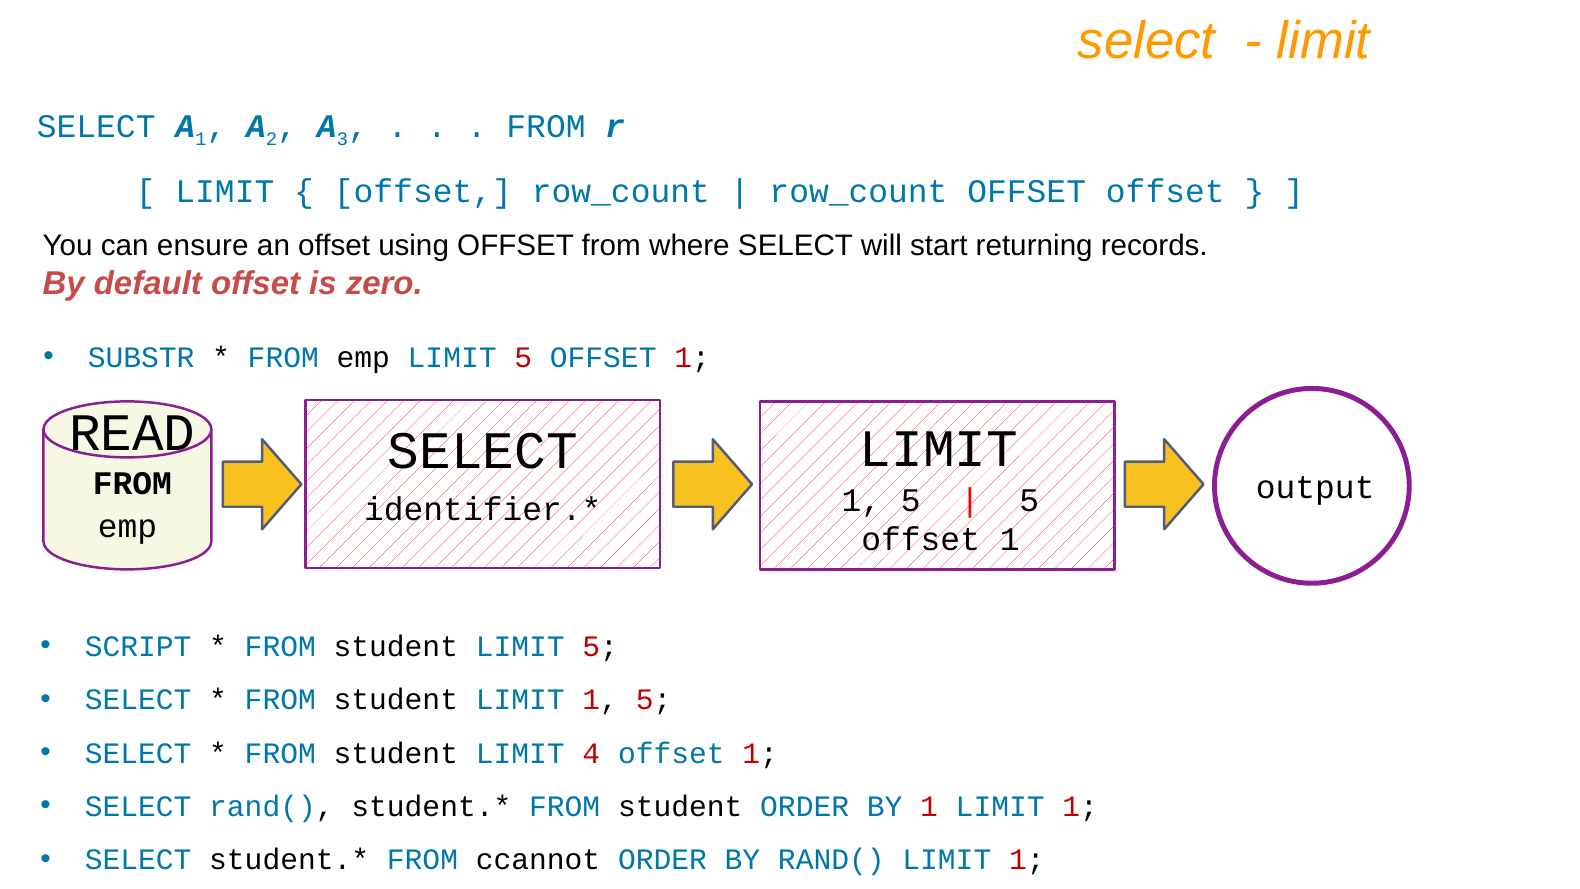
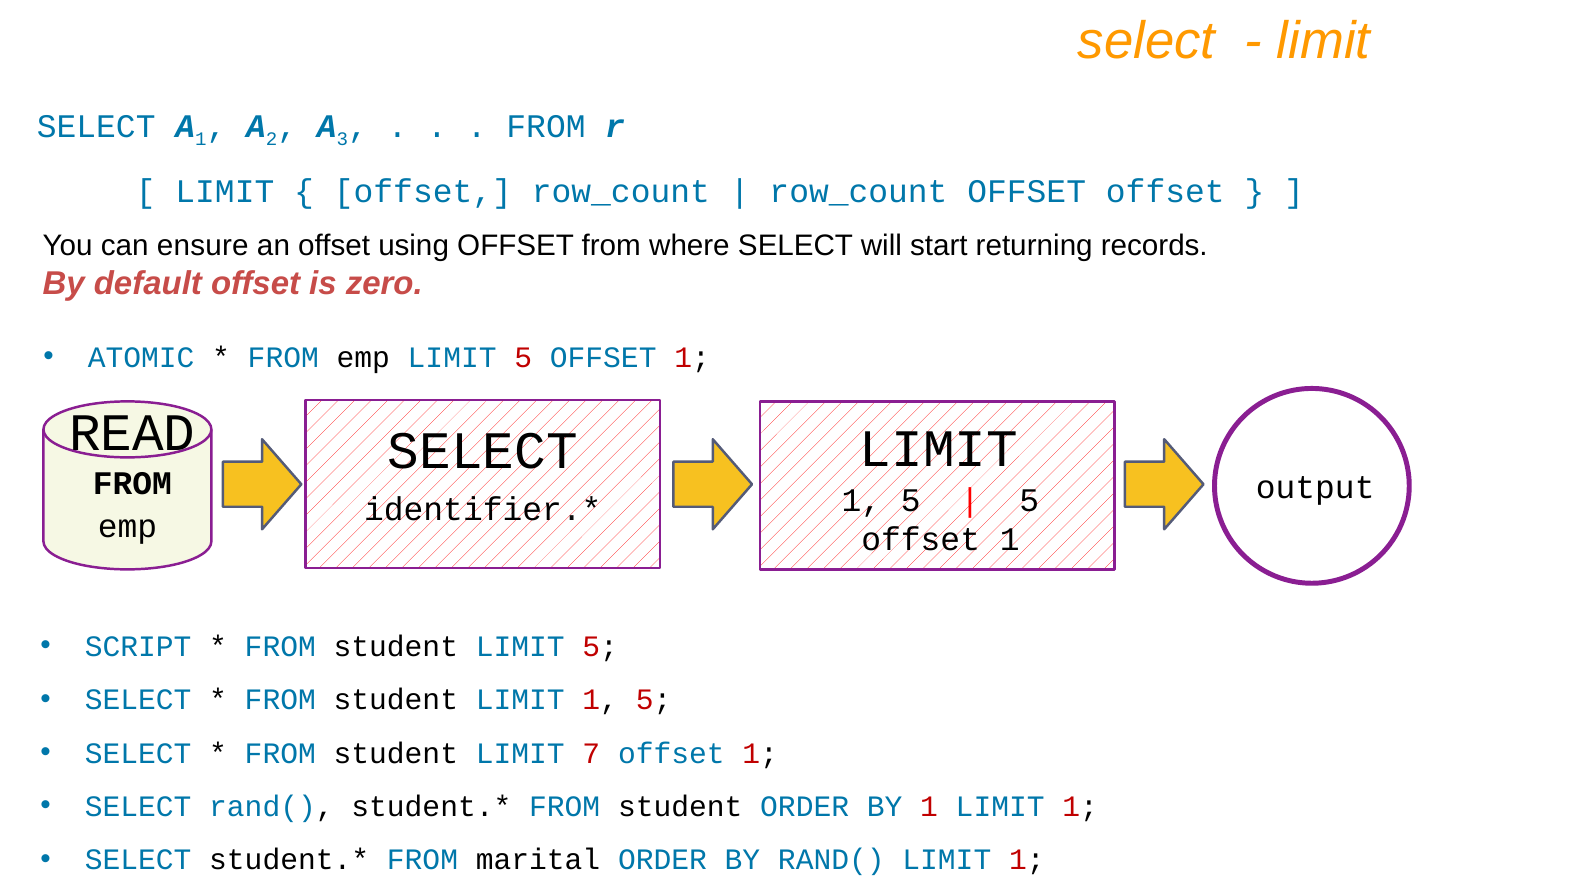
SUBSTR: SUBSTR -> ATOMIC
4: 4 -> 7
ccannot: ccannot -> marital
